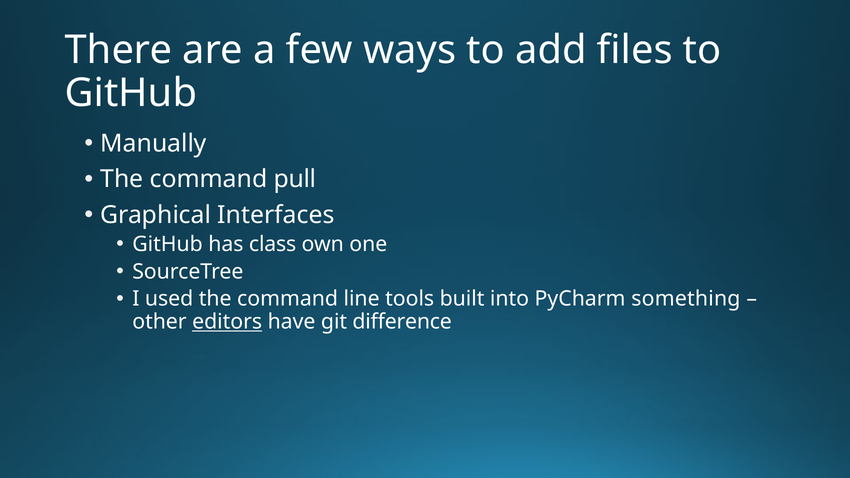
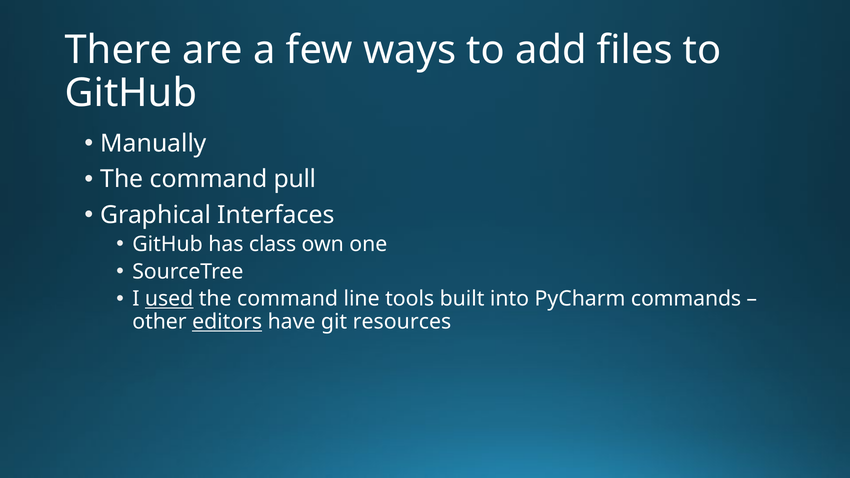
used underline: none -> present
something: something -> commands
difference: difference -> resources
